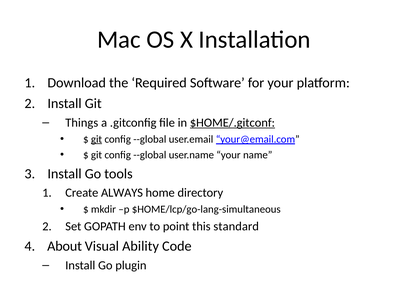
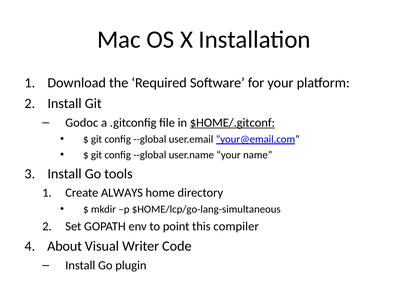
Things: Things -> Godoc
git at (97, 139) underline: present -> none
standard: standard -> compiler
Ability: Ability -> Writer
